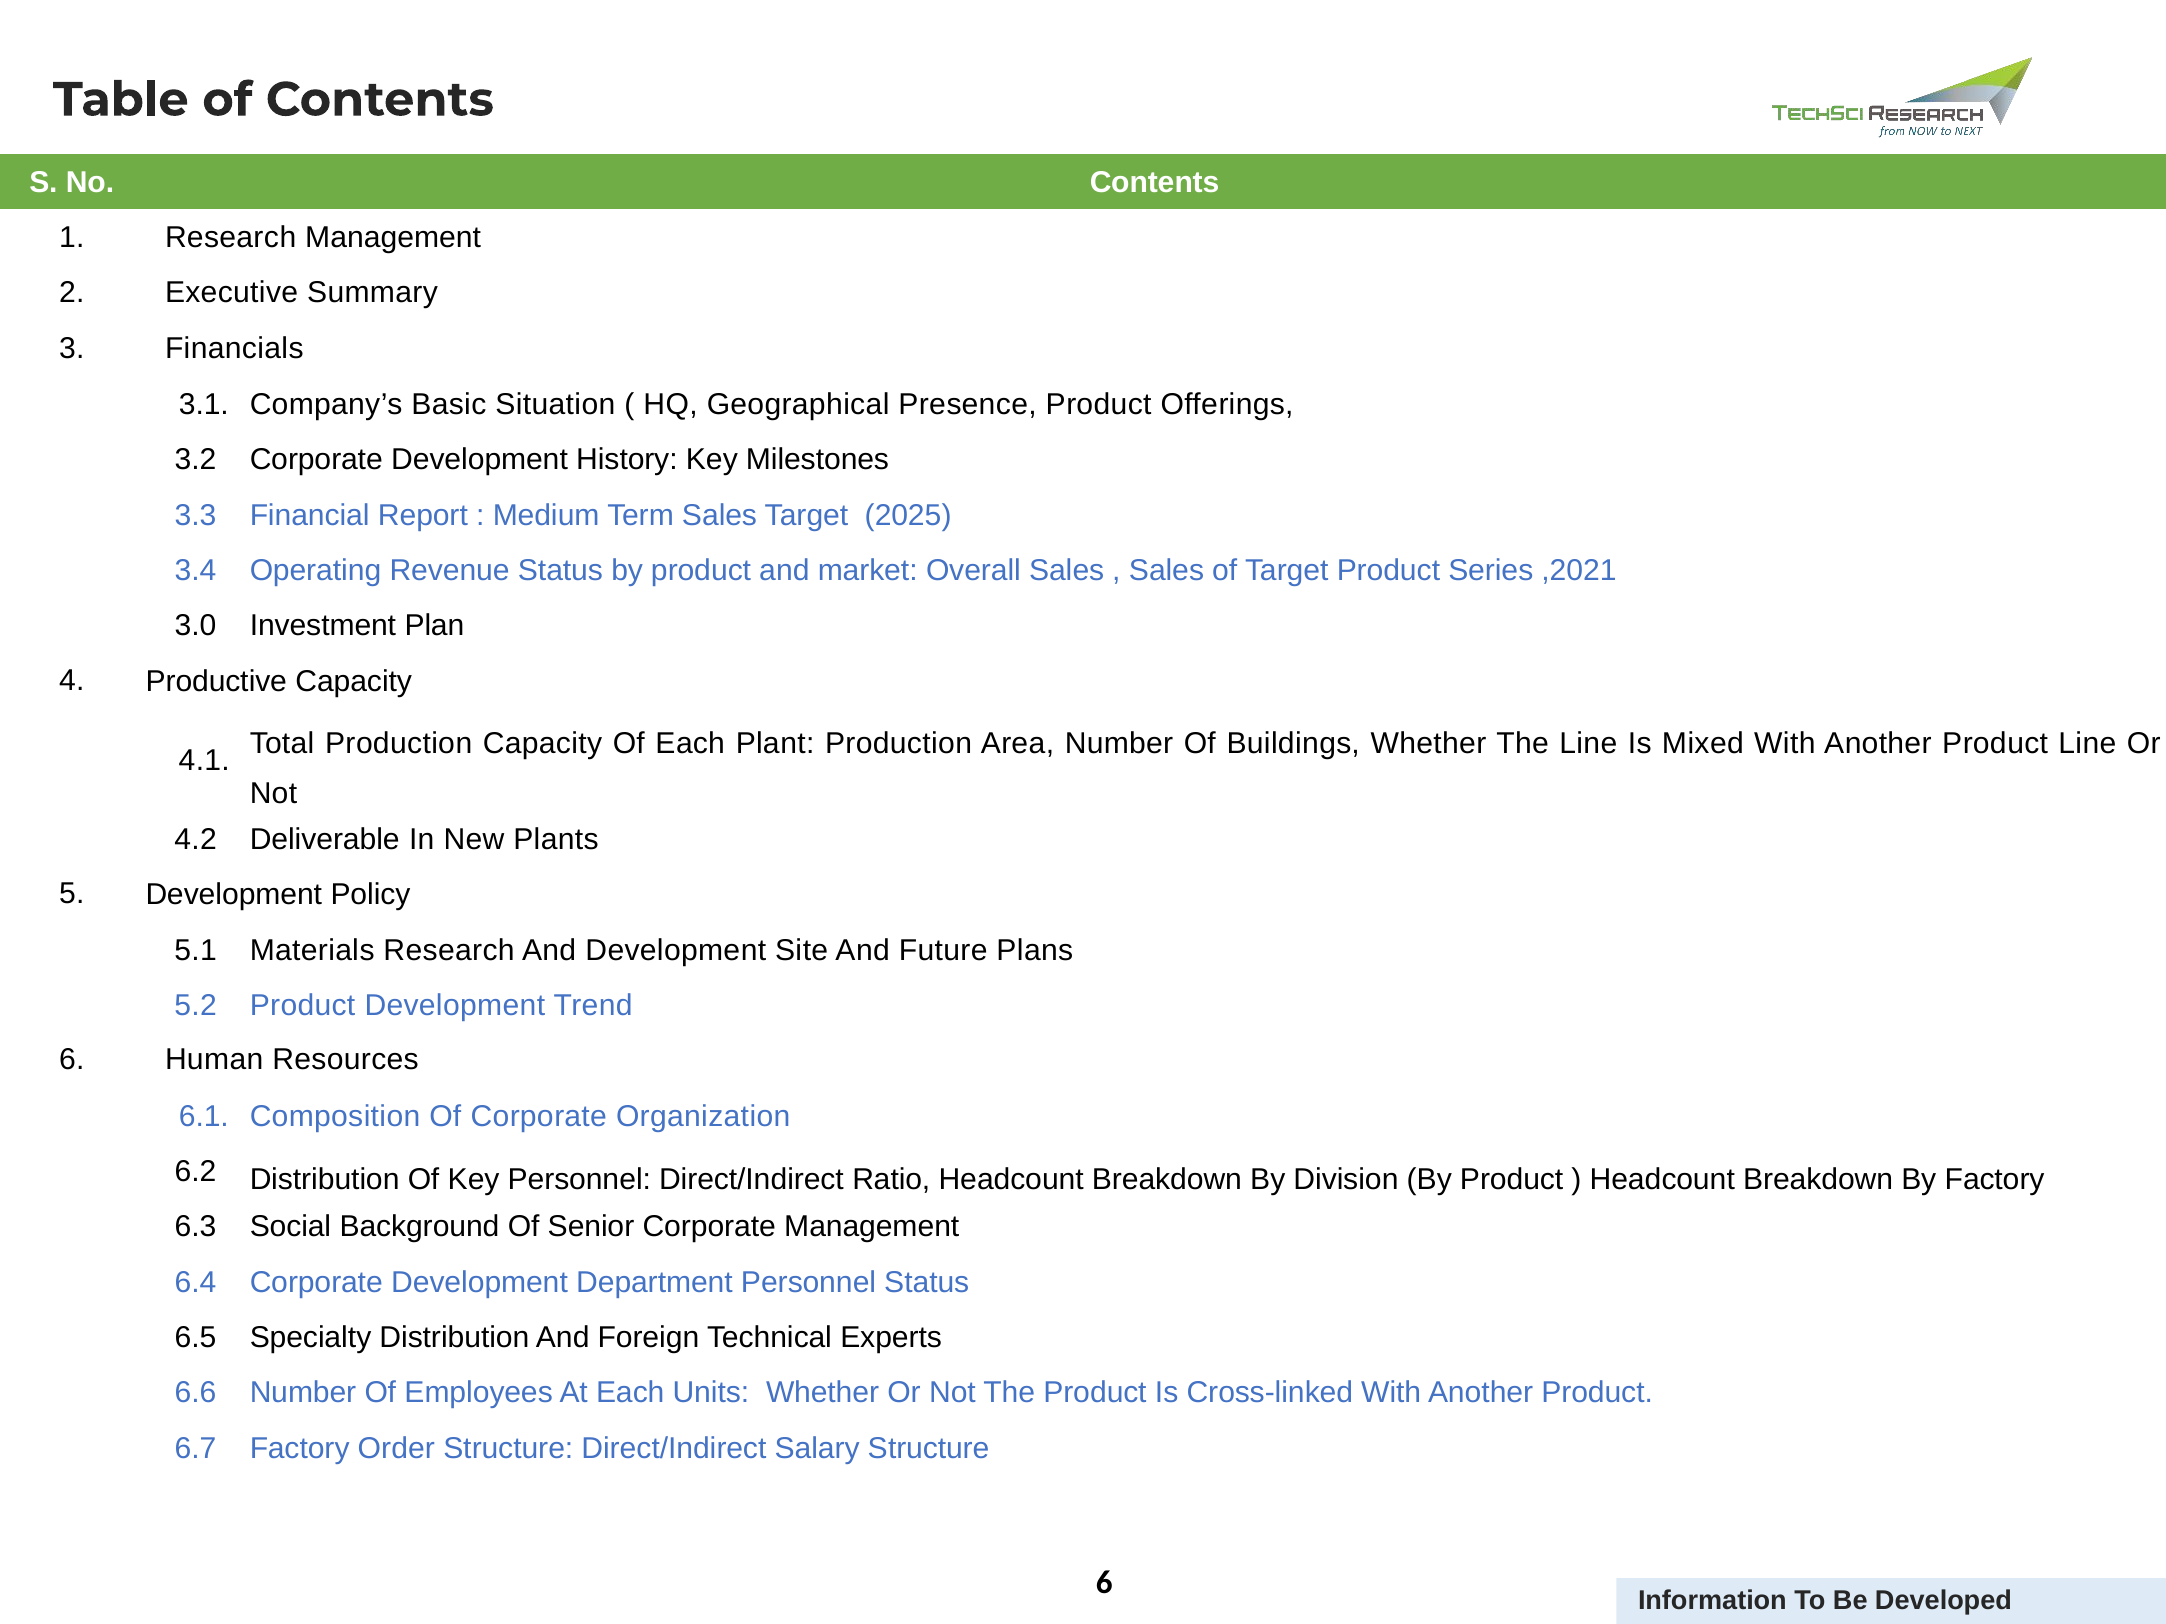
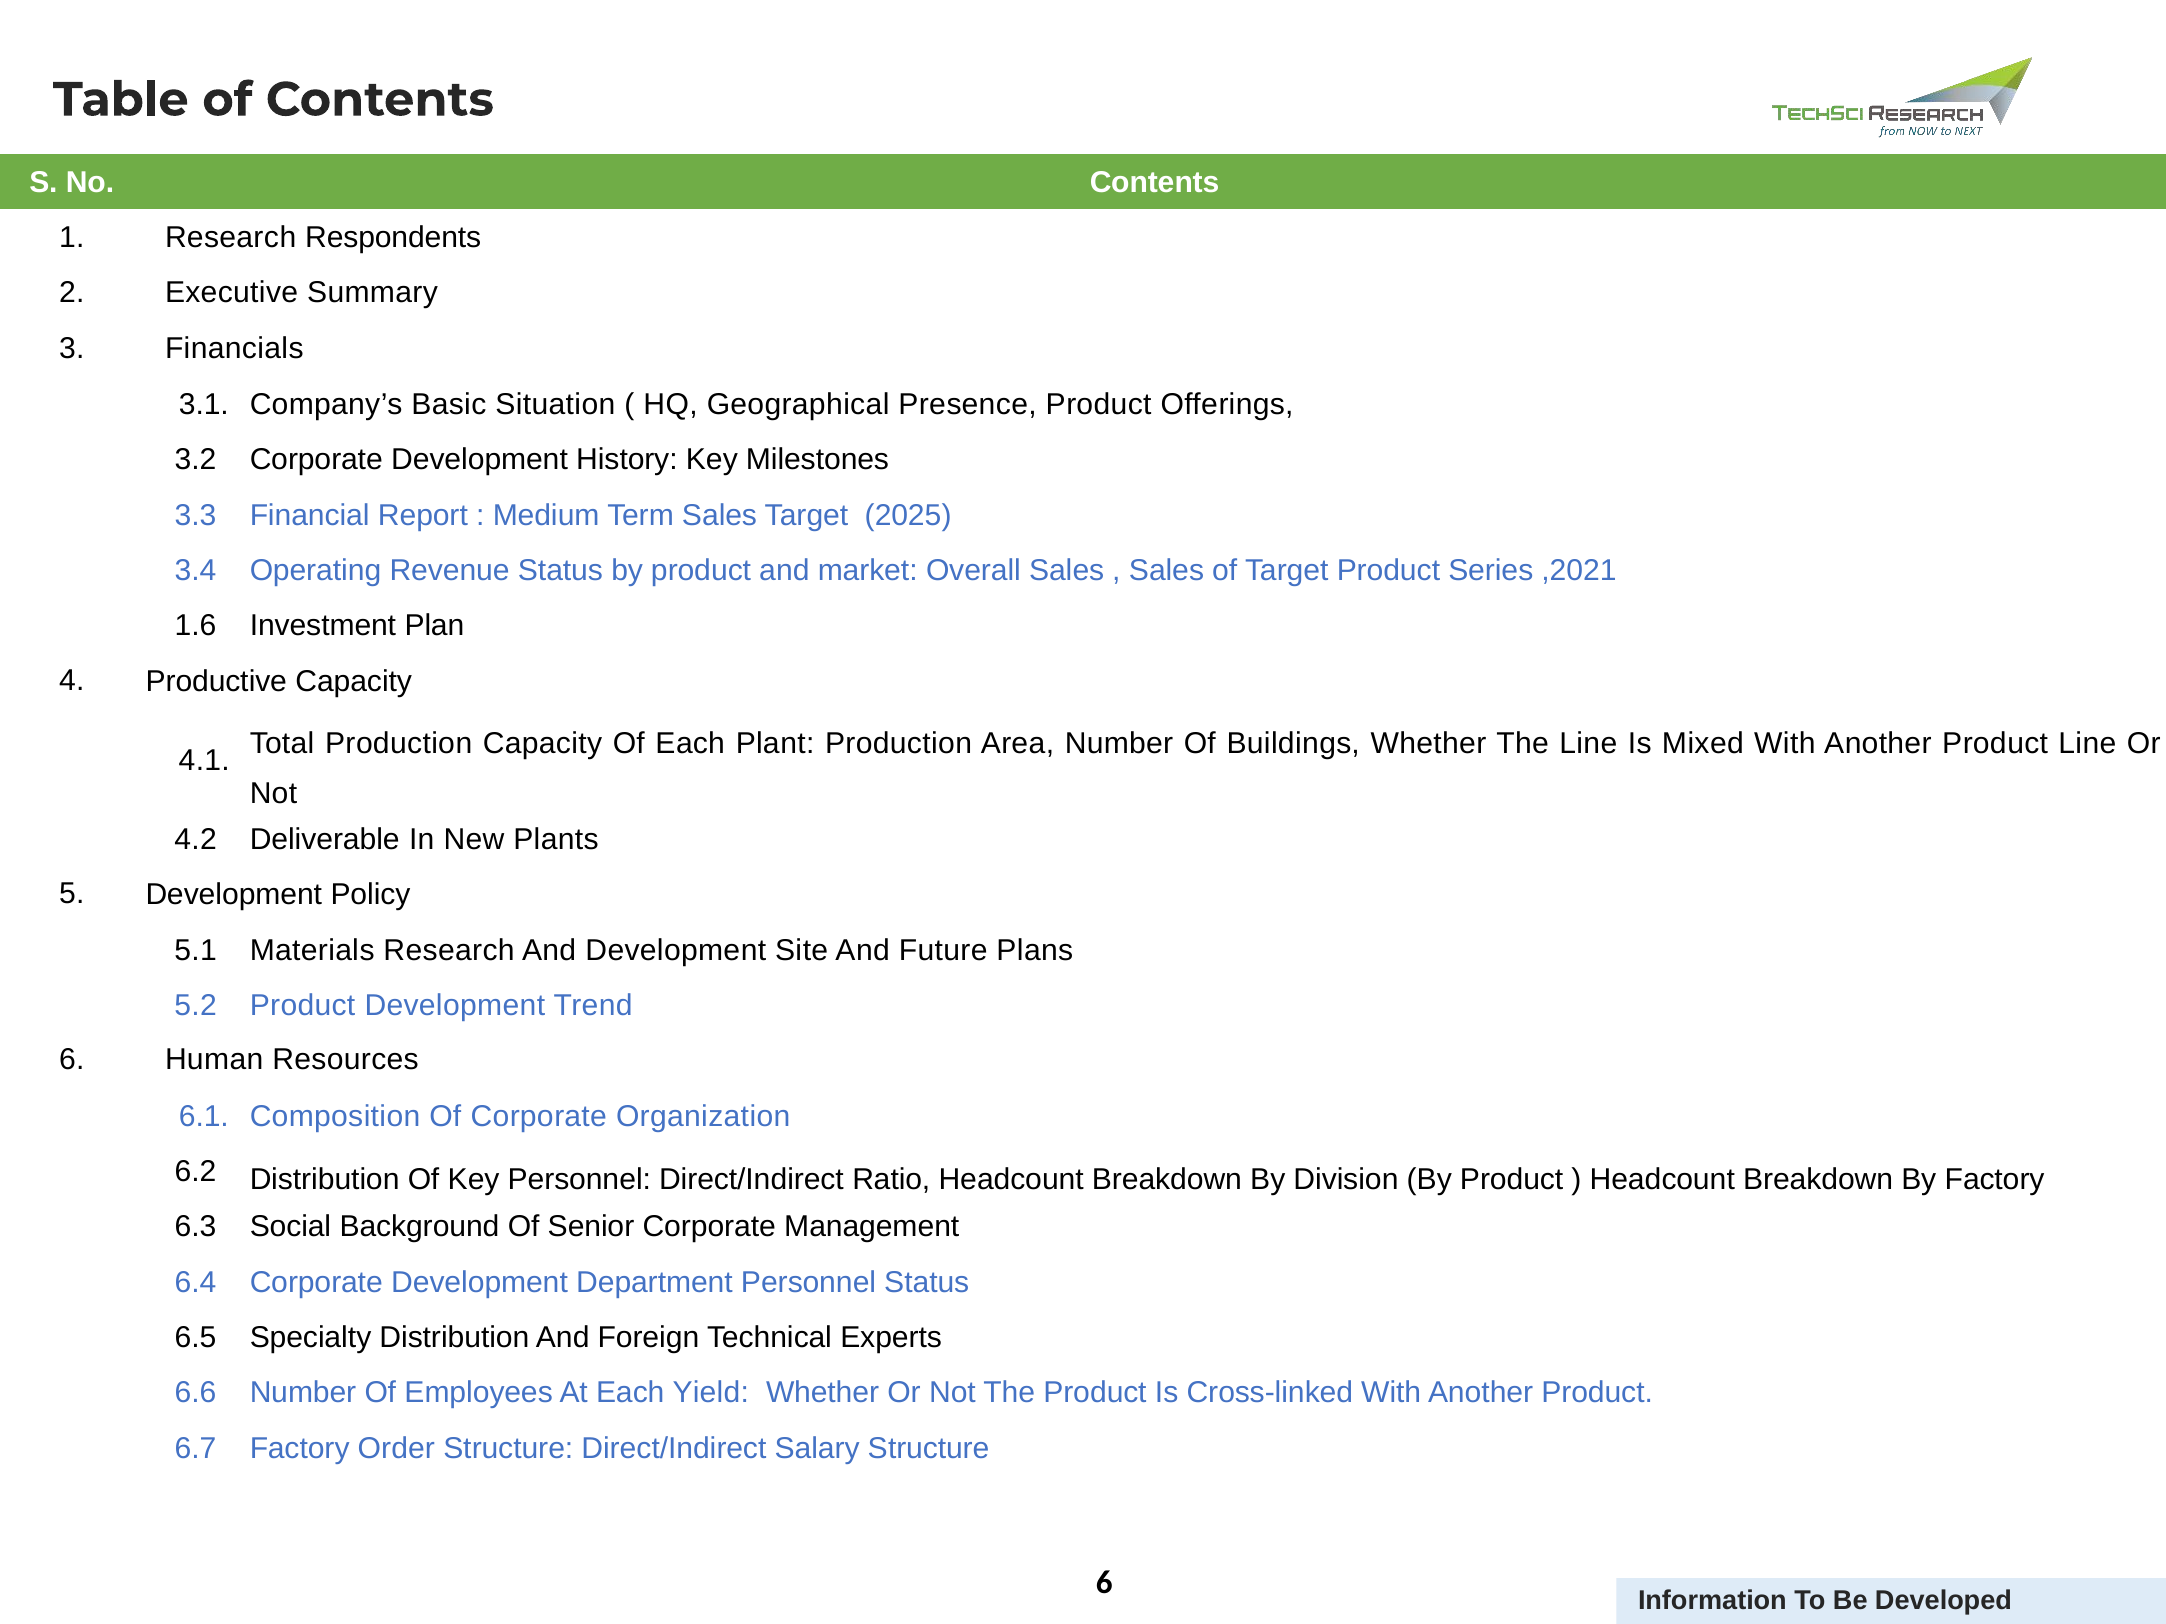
Research Management: Management -> Respondents
3.0: 3.0 -> 1.6
Units: Units -> Yield
